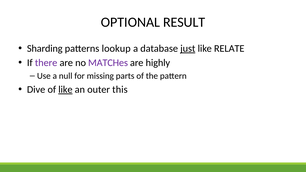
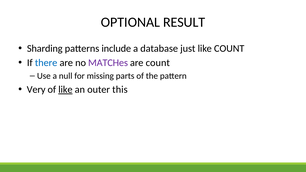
lookup: lookup -> include
just underline: present -> none
like RELATE: RELATE -> COUNT
there colour: purple -> blue
are highly: highly -> count
Dive: Dive -> Very
